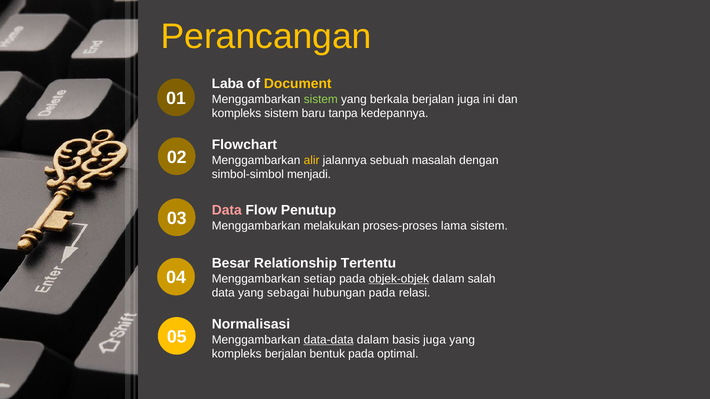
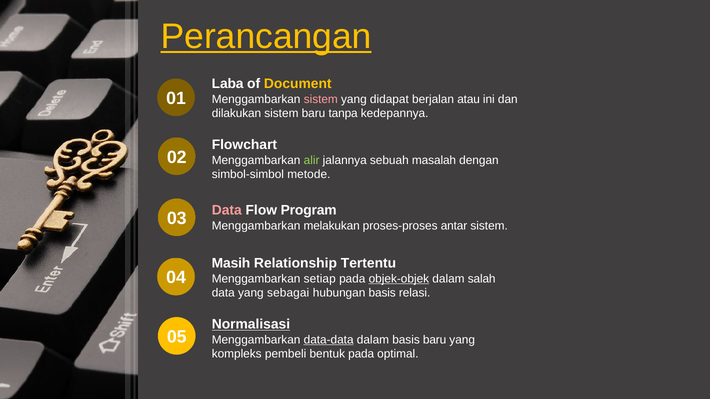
Perancangan underline: none -> present
sistem at (321, 99) colour: light green -> pink
berkala: berkala -> didapat
berjalan juga: juga -> atau
kompleks at (237, 113): kompleks -> dilakukan
alir colour: yellow -> light green
menjadi: menjadi -> metode
Penutup: Penutup -> Program
lama: lama -> antar
Besar: Besar -> Masih
hubungan pada: pada -> basis
Normalisasi underline: none -> present
basis juga: juga -> baru
kompleks berjalan: berjalan -> pembeli
